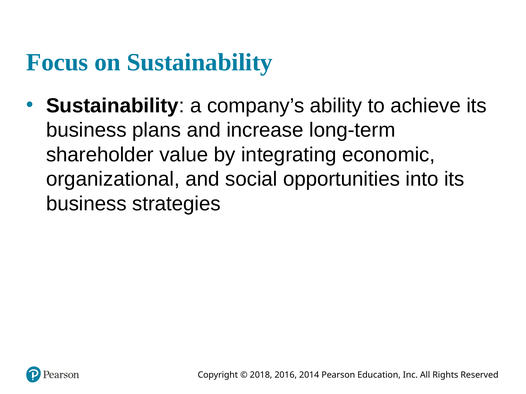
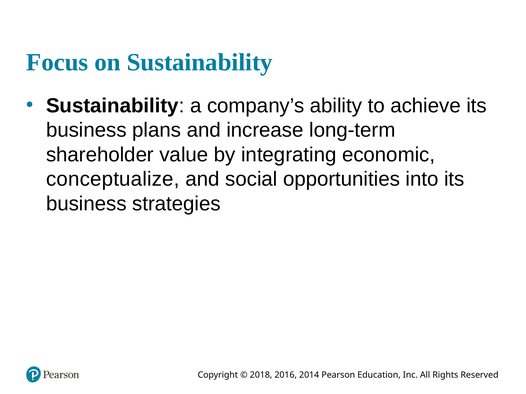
organizational: organizational -> conceptualize
